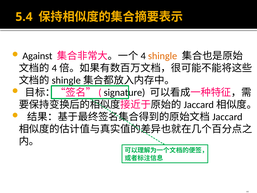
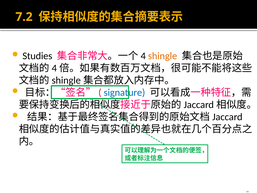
5.4: 5.4 -> 7.2
Against: Against -> Studies
signature colour: black -> blue
